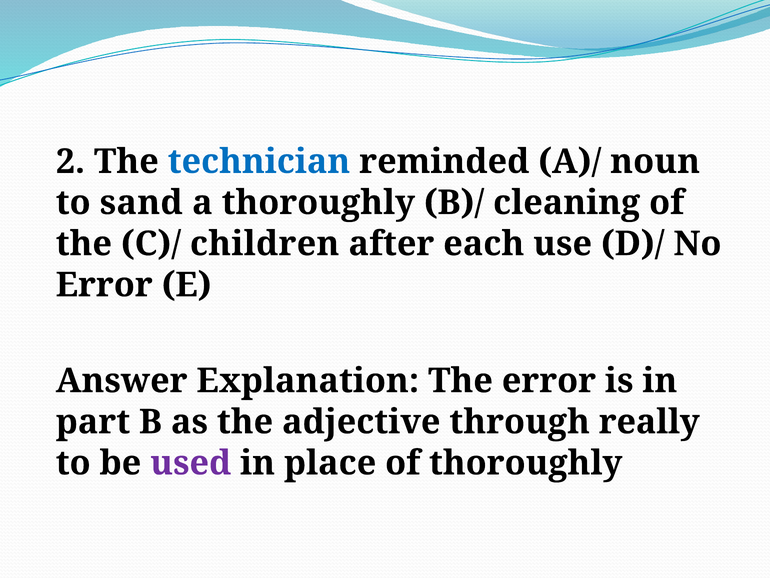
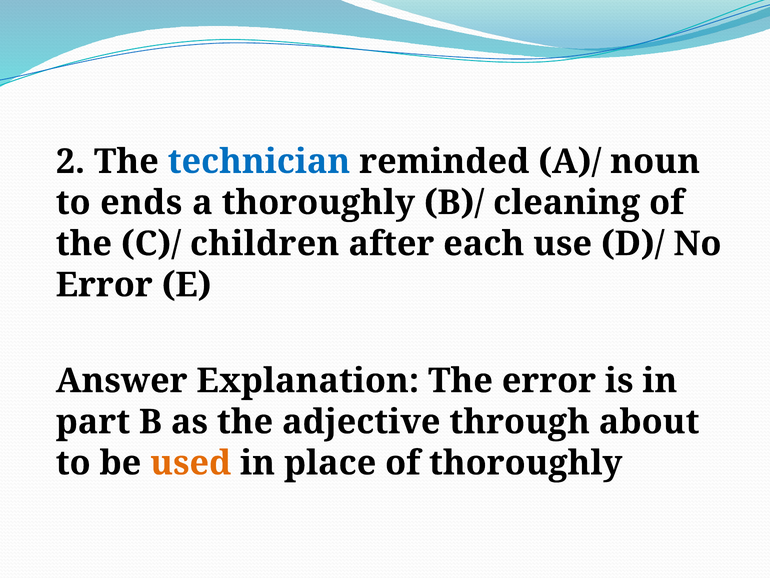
sand: sand -> ends
really: really -> about
used colour: purple -> orange
